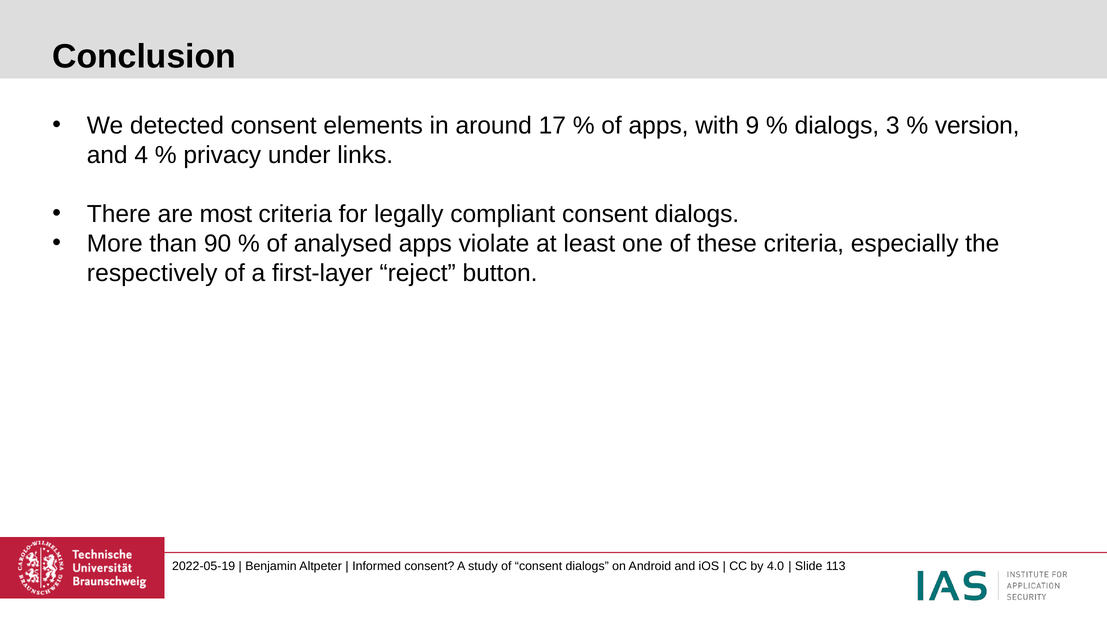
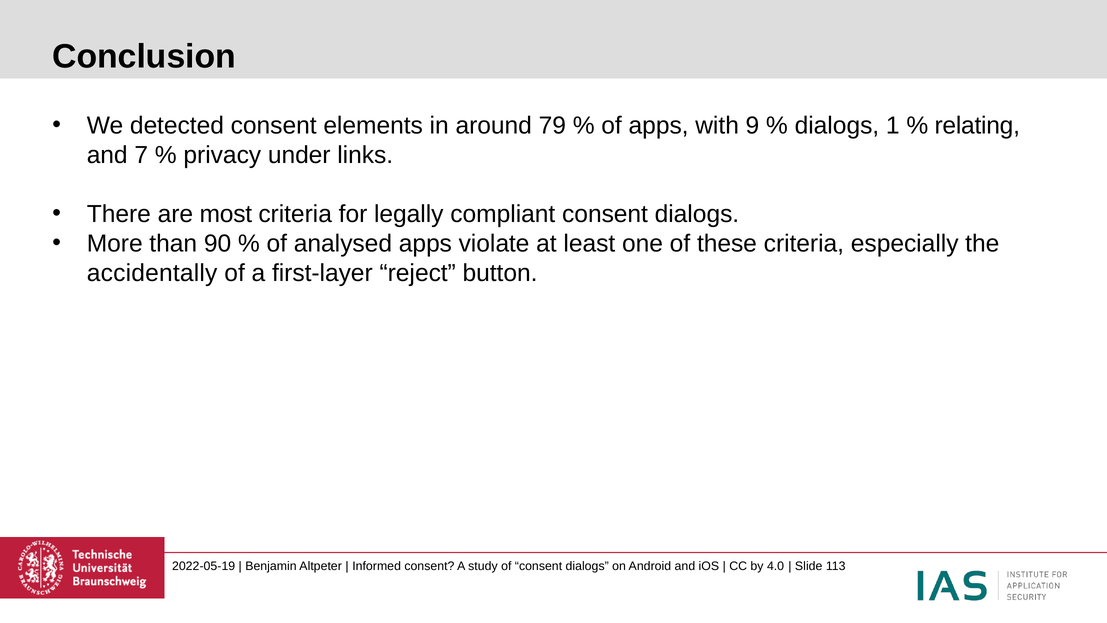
17: 17 -> 79
3: 3 -> 1
version: version -> relating
4: 4 -> 7
respectively: respectively -> accidentally
